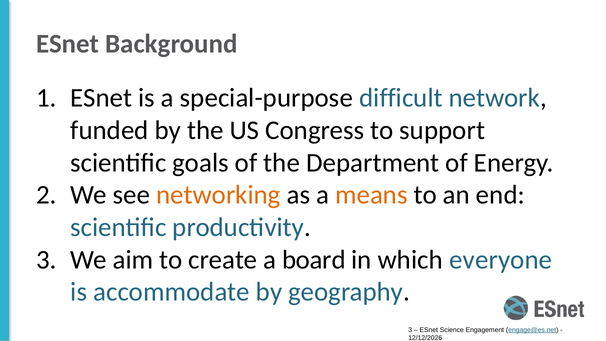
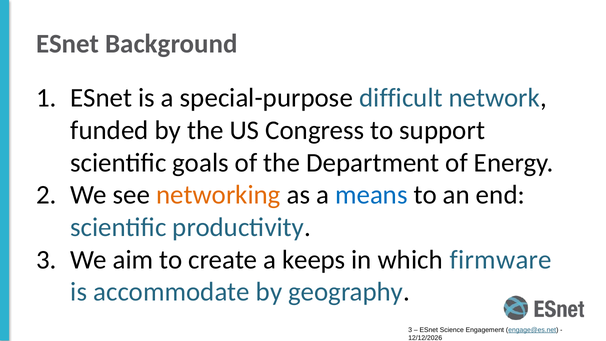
means colour: orange -> blue
board: board -> keeps
everyone: everyone -> firmware
